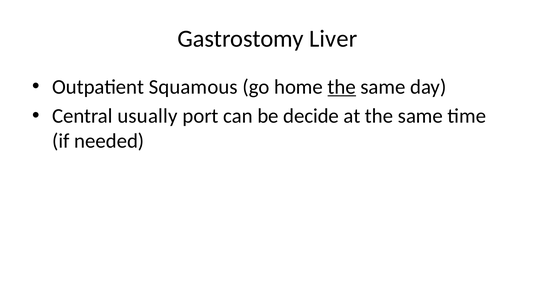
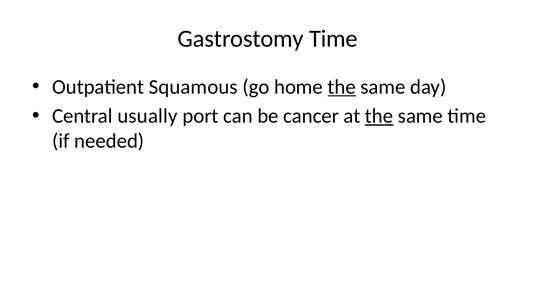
Gastrostomy Liver: Liver -> Time
decide: decide -> cancer
the at (379, 116) underline: none -> present
